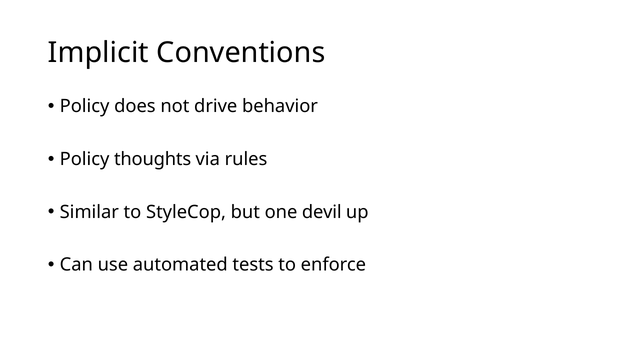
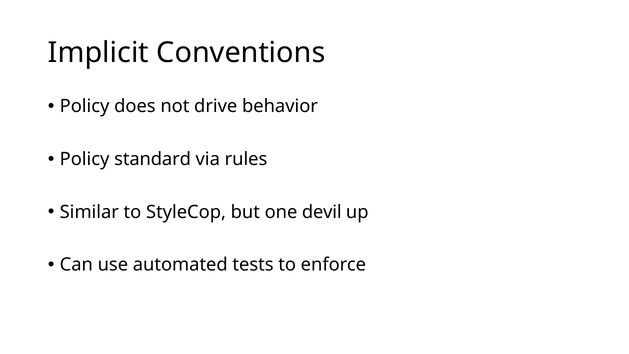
thoughts: thoughts -> standard
